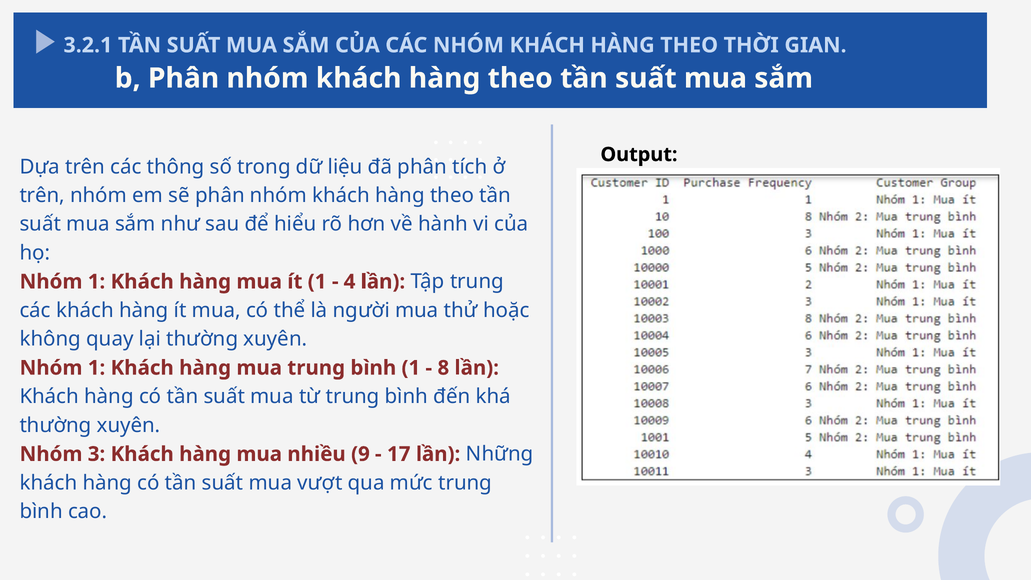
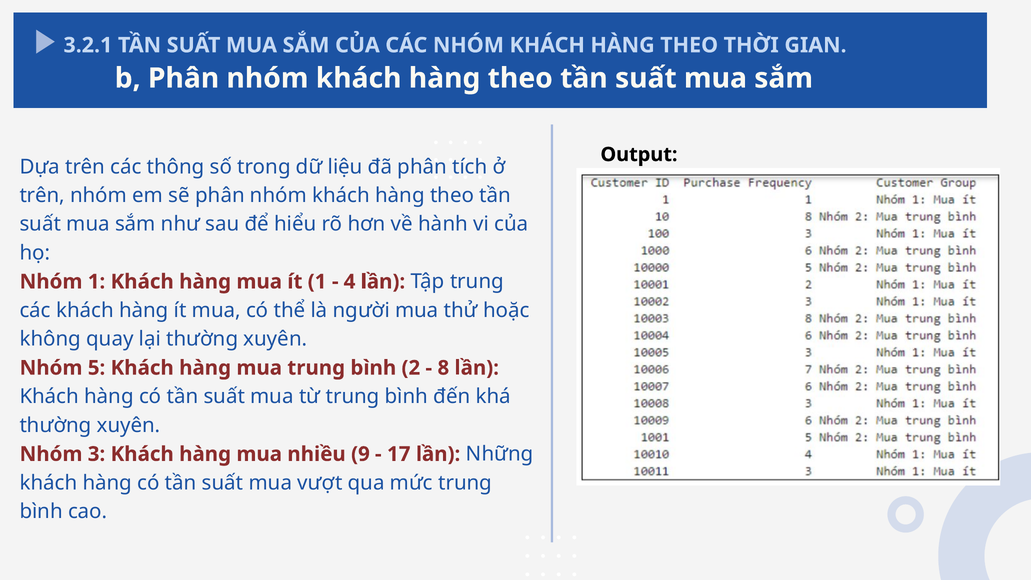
1 at (97, 368): 1 -> 5
bình 1: 1 -> 2
